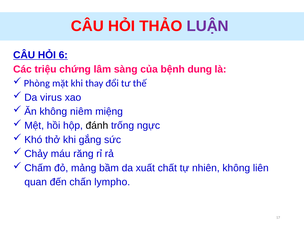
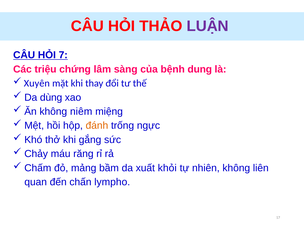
6: 6 -> 7
Phòng: Phòng -> Xuyên
virus: virus -> dùng
đánh colour: black -> orange
chất: chất -> khỏi
